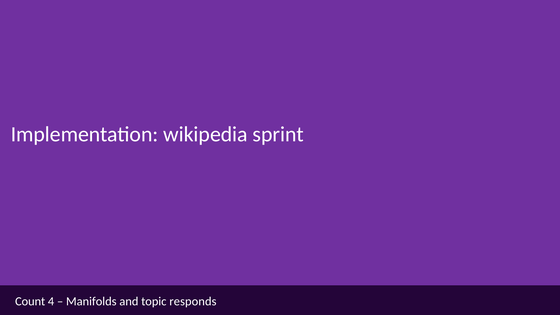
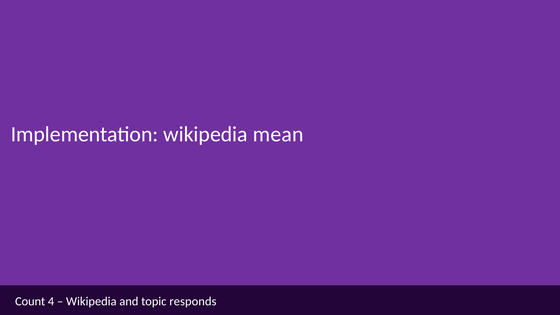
sprint: sprint -> mean
Manifolds at (91, 302): Manifolds -> Wikipedia
